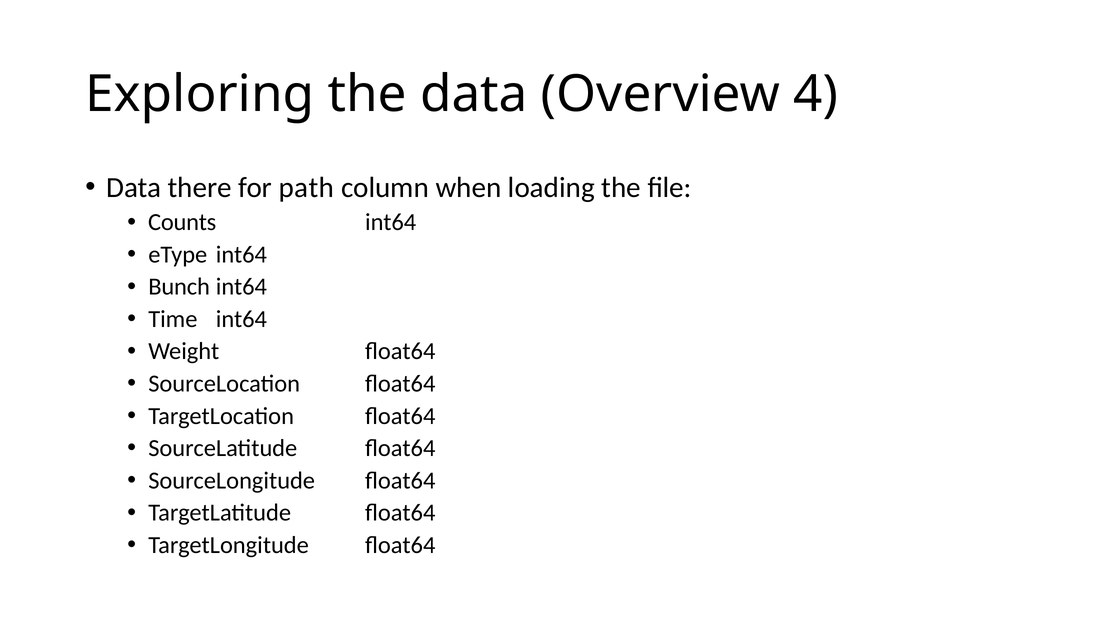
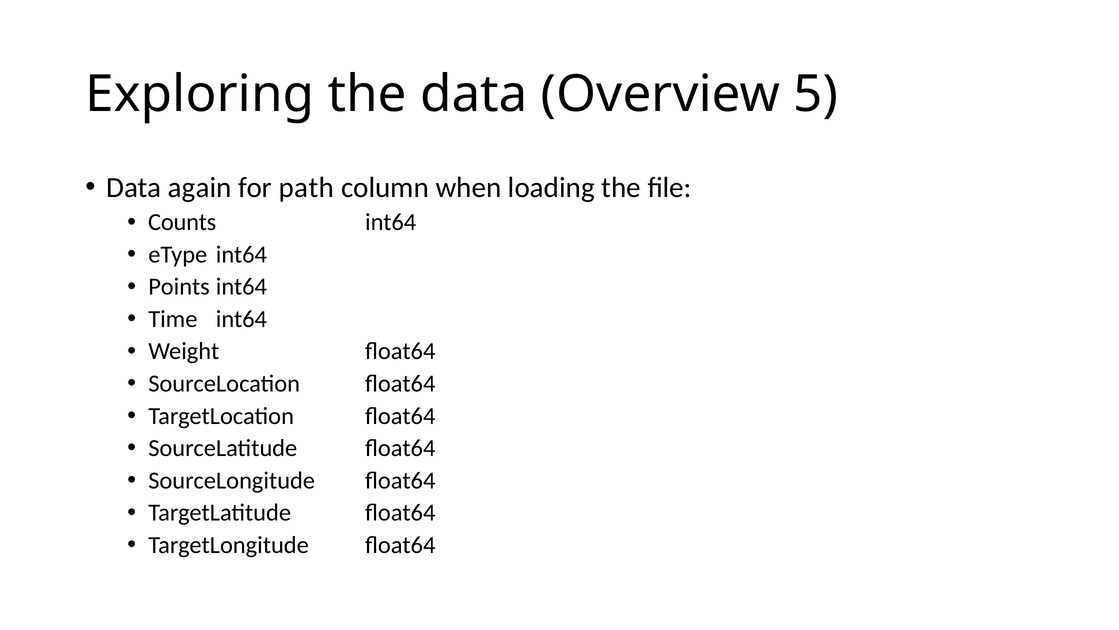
4: 4 -> 5
there: there -> again
Bunch: Bunch -> Points
